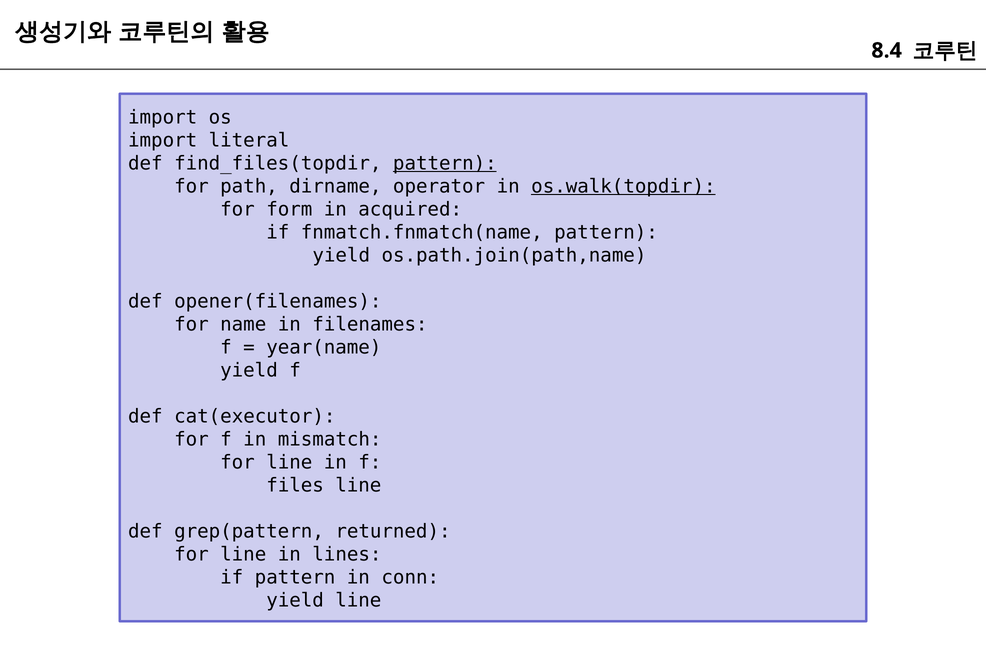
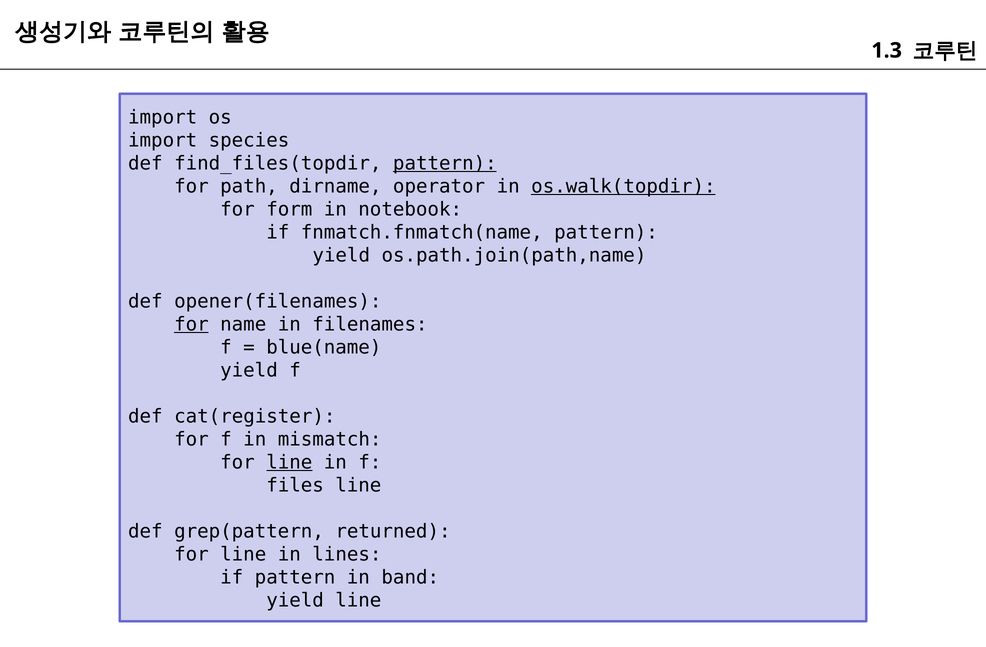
8.4: 8.4 -> 1.3
literal: literal -> species
acquired: acquired -> notebook
for at (191, 325) underline: none -> present
year(name: year(name -> blue(name
cat(executor: cat(executor -> cat(register
line at (289, 463) underline: none -> present
conn: conn -> band
